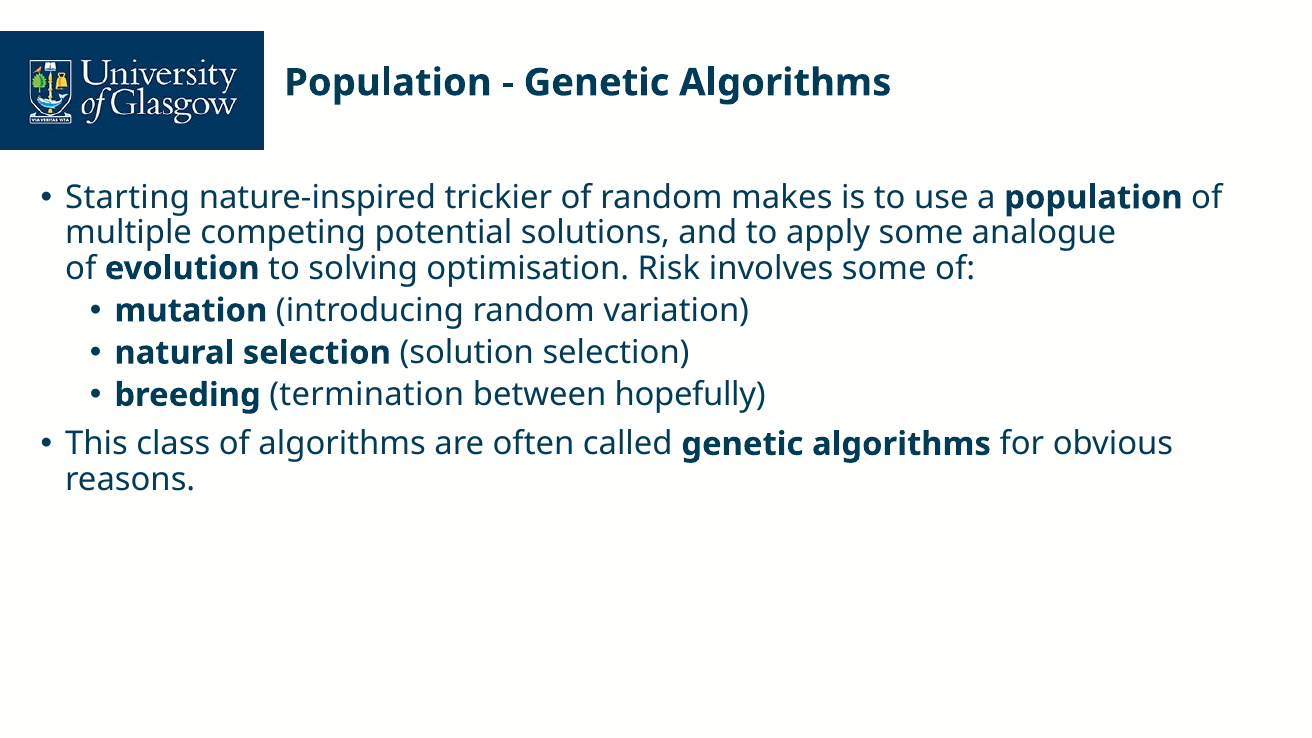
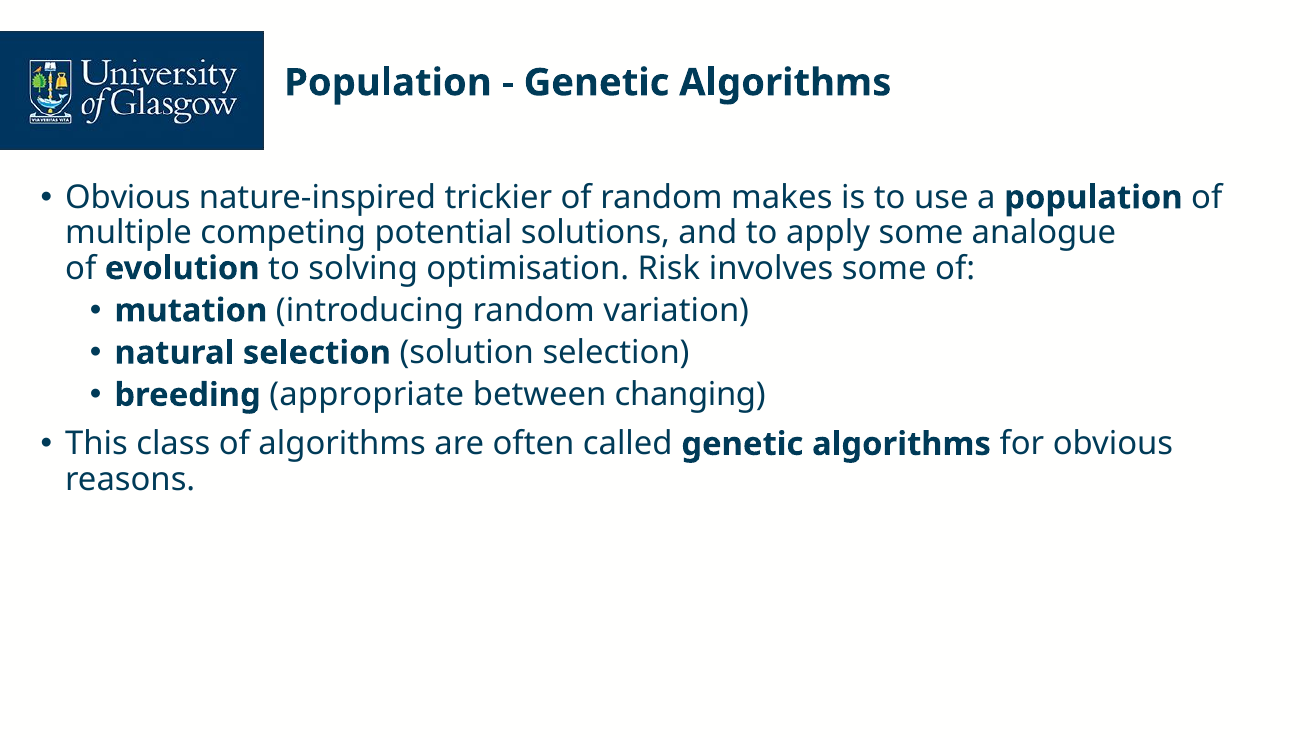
Starting at (128, 198): Starting -> Obvious
termination: termination -> appropriate
hopefully: hopefully -> changing
